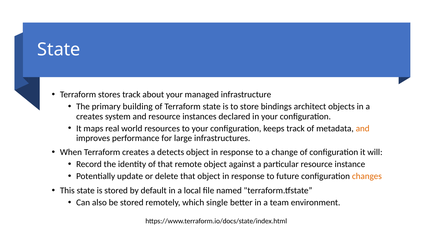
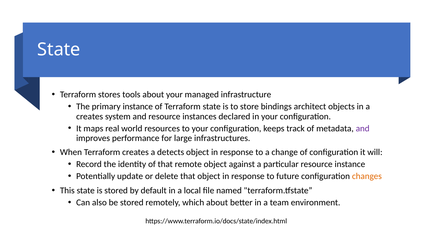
stores track: track -> tools
primary building: building -> instance
and at (363, 129) colour: orange -> purple
which single: single -> about
